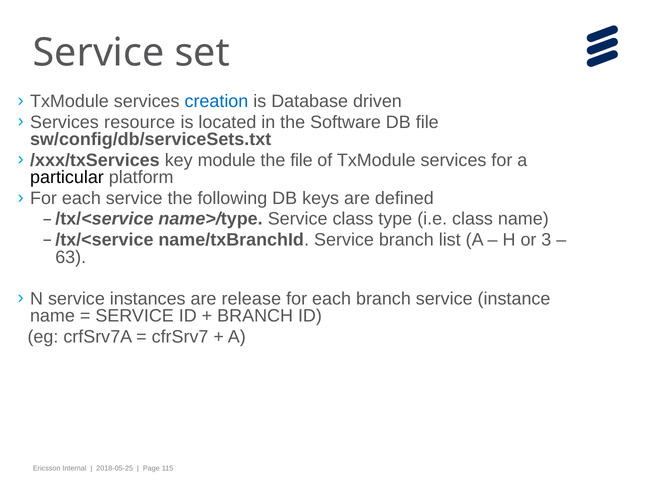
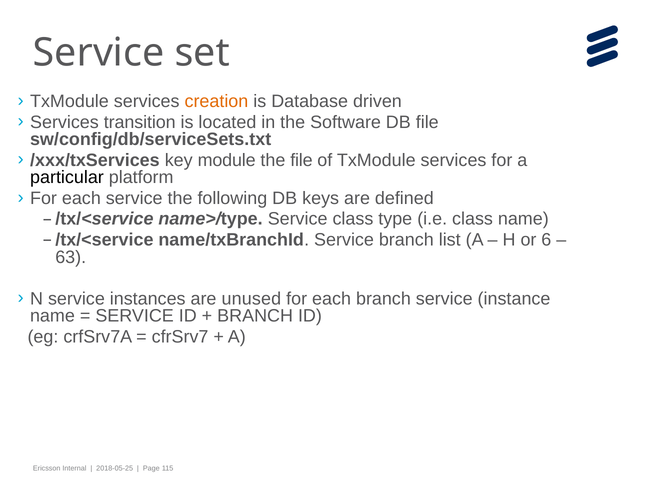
creation colour: blue -> orange
resource: resource -> transition
3: 3 -> 6
release: release -> unused
